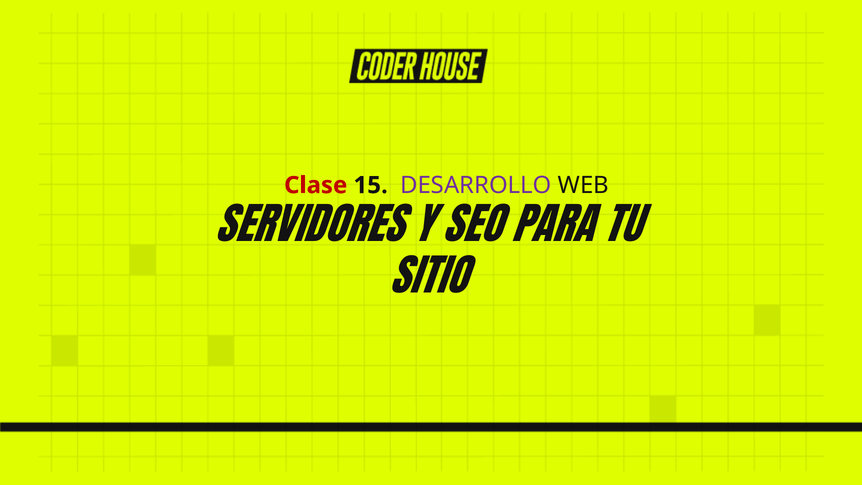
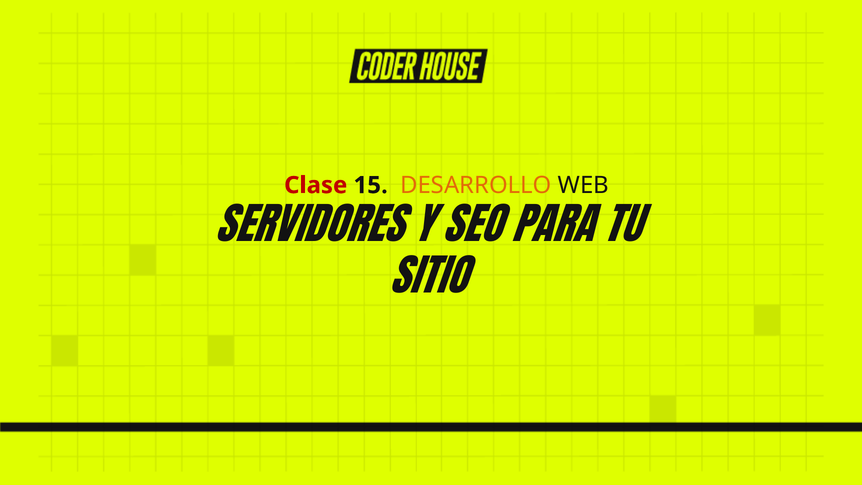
DESARROLLO colour: purple -> orange
